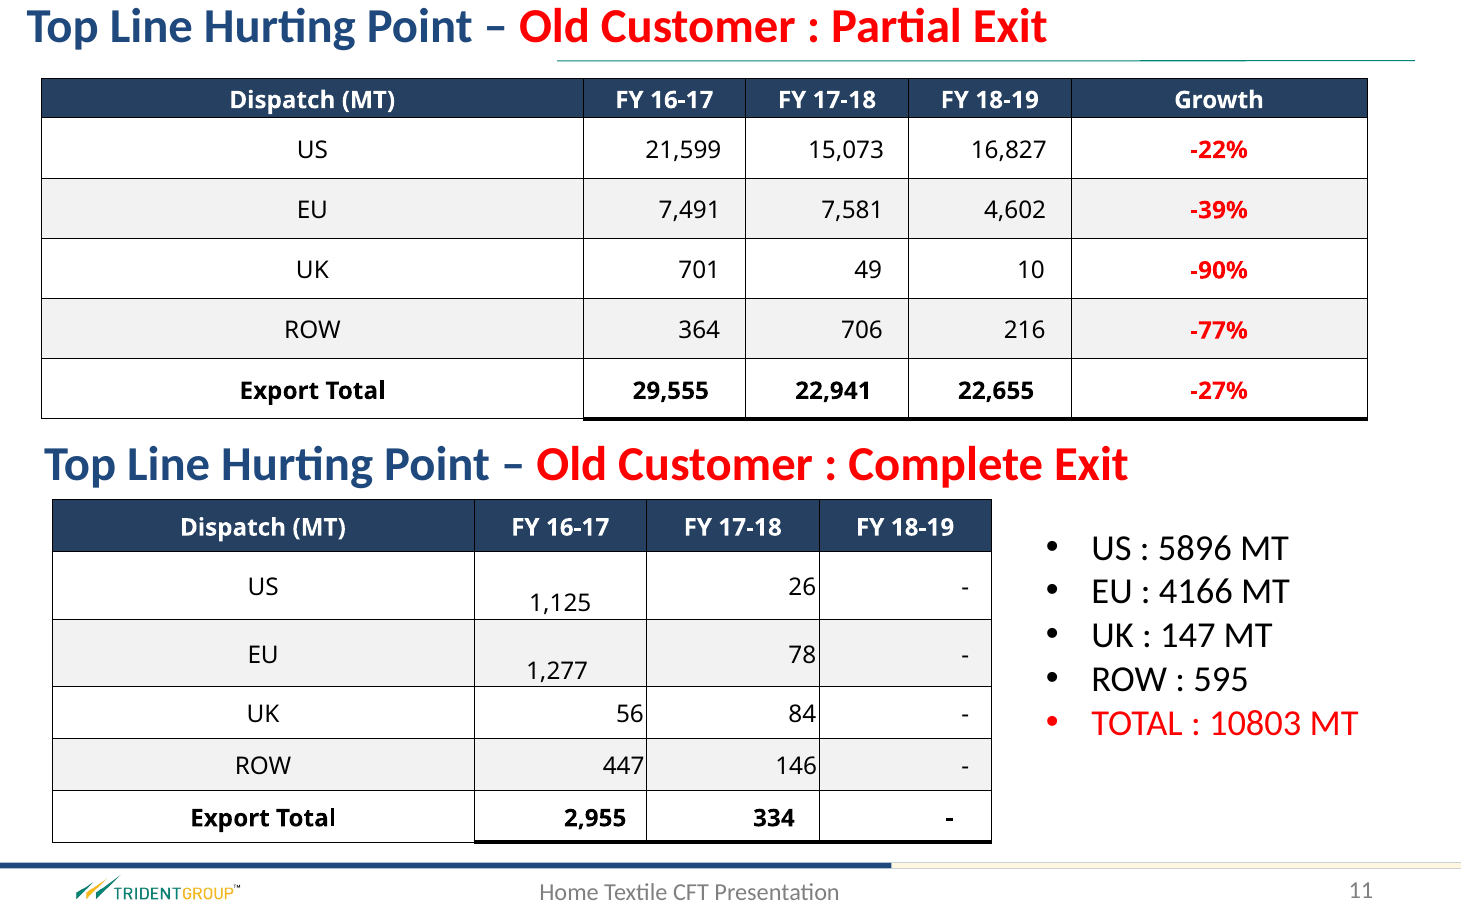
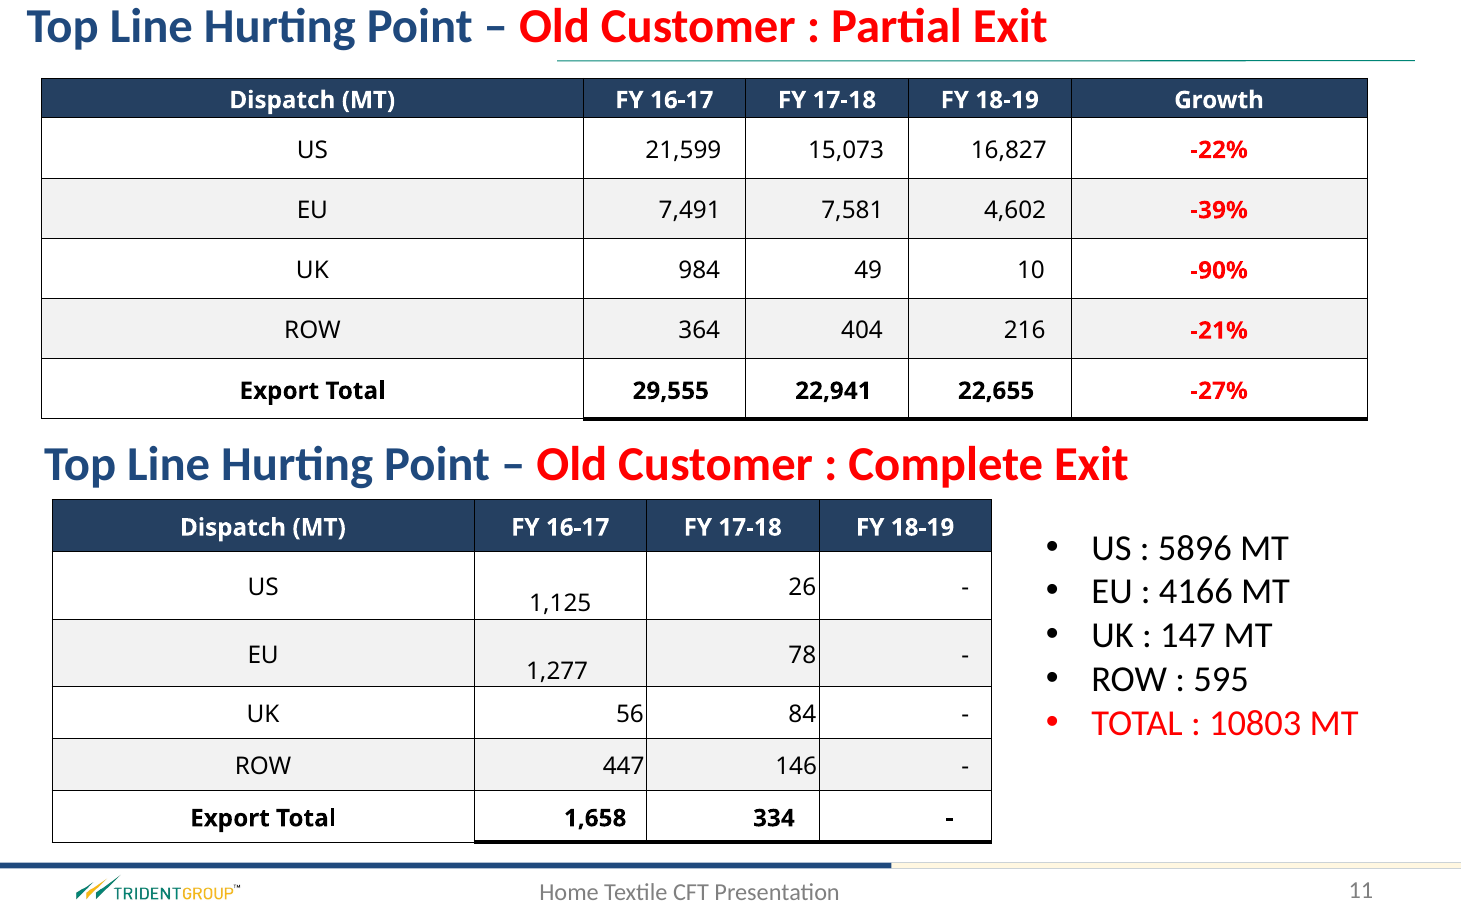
701: 701 -> 984
706: 706 -> 404
-77%: -77% -> -21%
2,955: 2,955 -> 1,658
